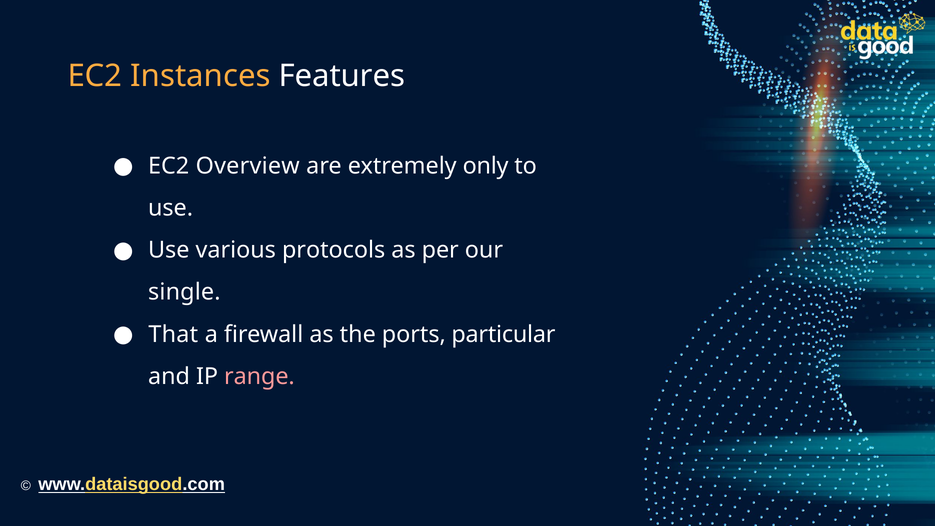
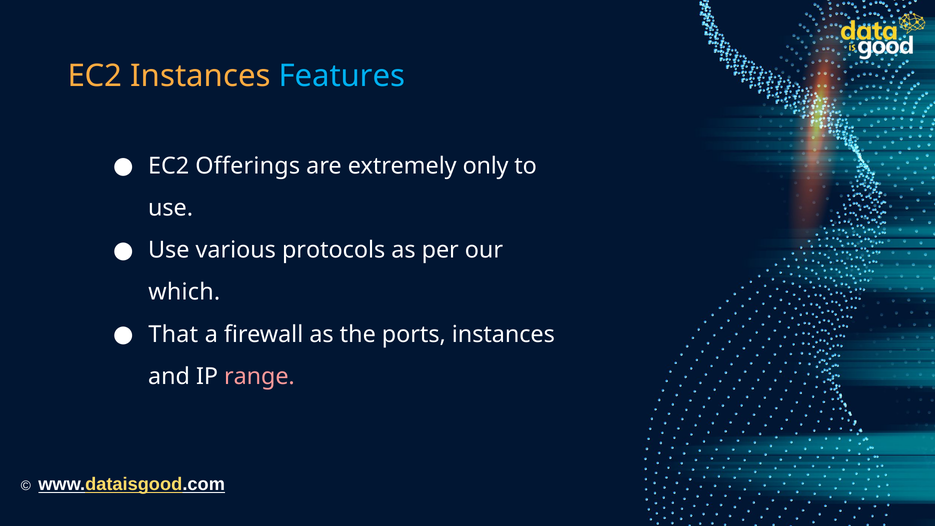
Features colour: white -> light blue
Overview: Overview -> Offerings
single: single -> which
ports particular: particular -> instances
